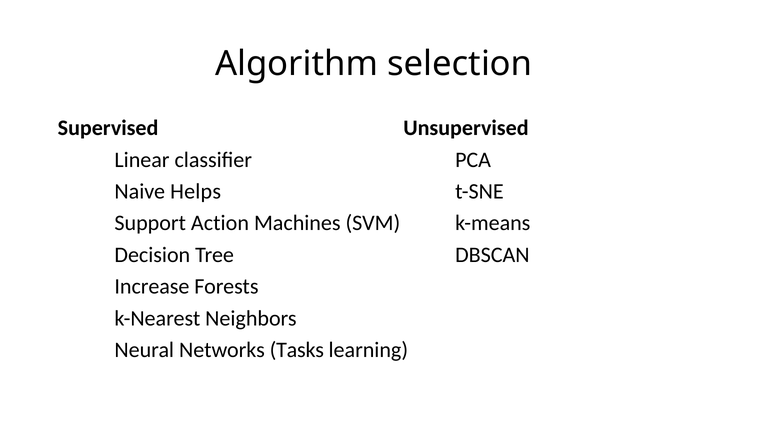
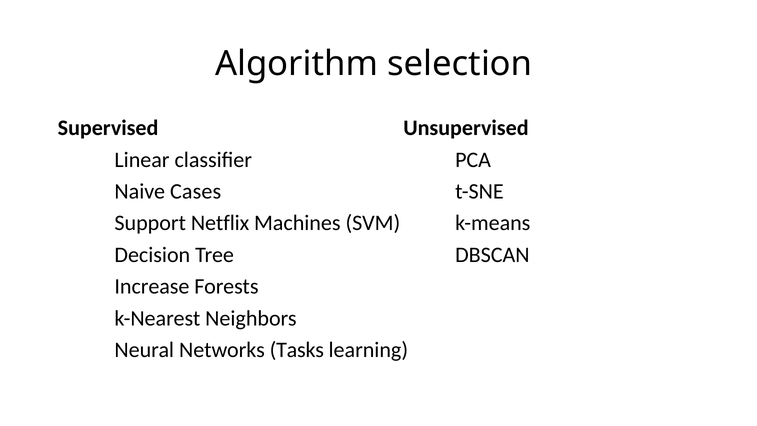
Helps: Helps -> Cases
Action: Action -> Netflix
